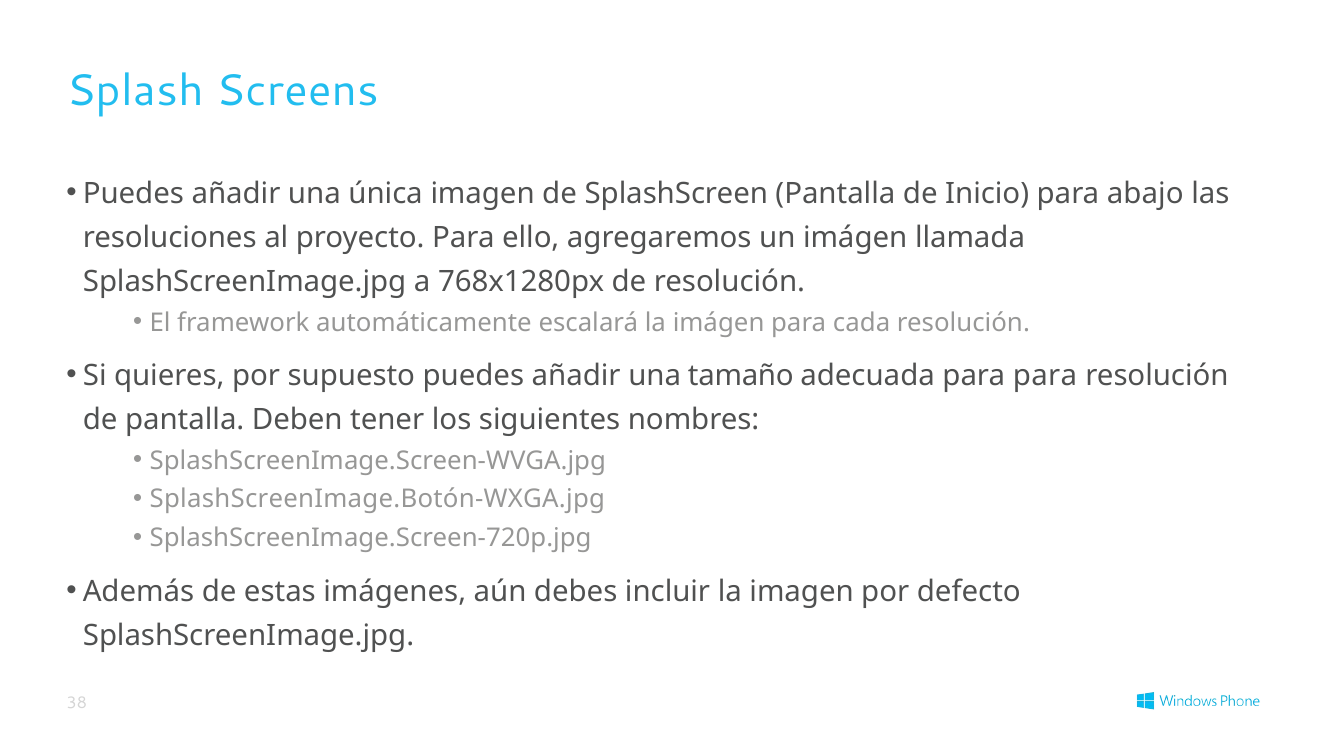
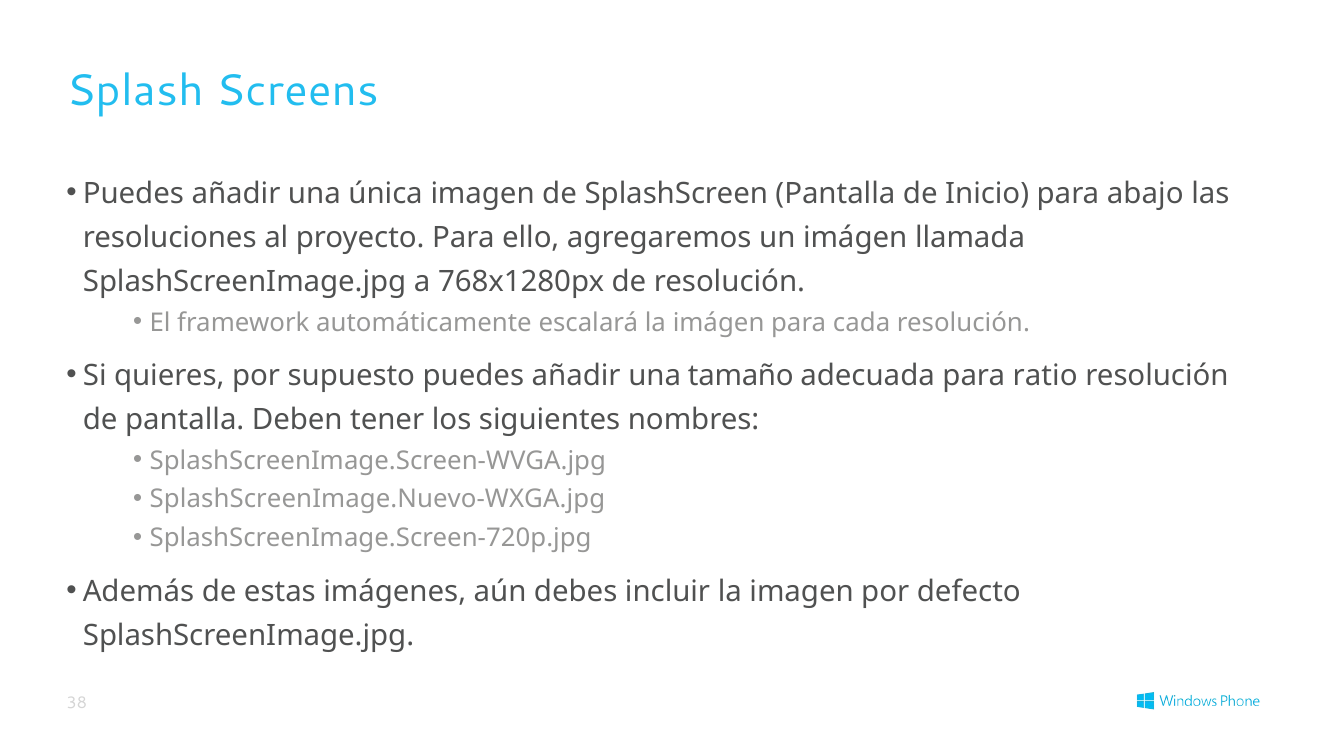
para para: para -> ratio
SplashScreenImage.Botón-WXGA.jpg: SplashScreenImage.Botón-WXGA.jpg -> SplashScreenImage.Nuevo-WXGA.jpg
